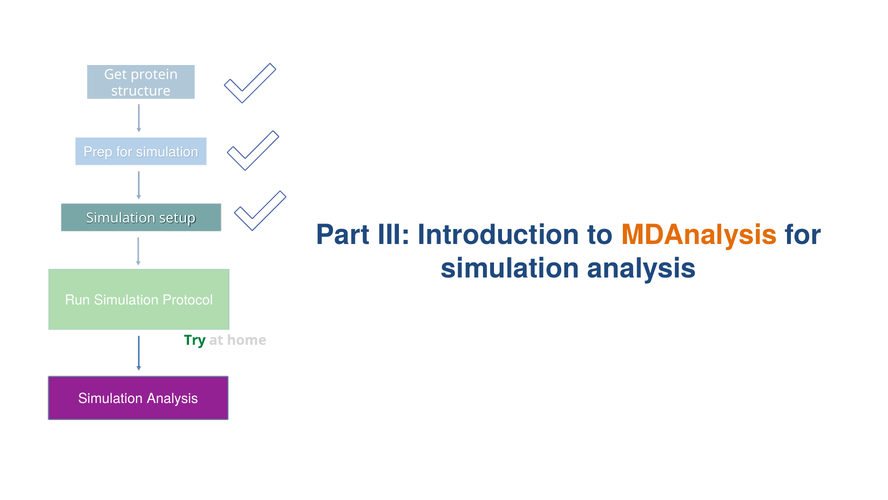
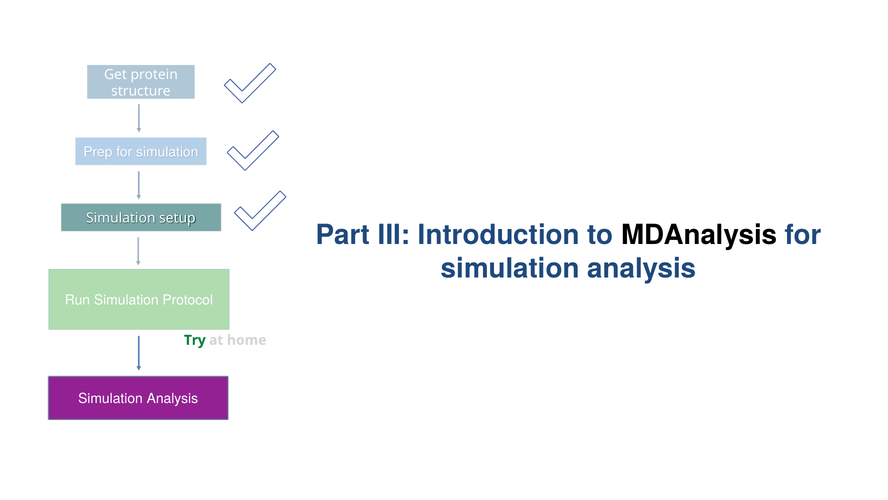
MDAnalysis colour: orange -> black
